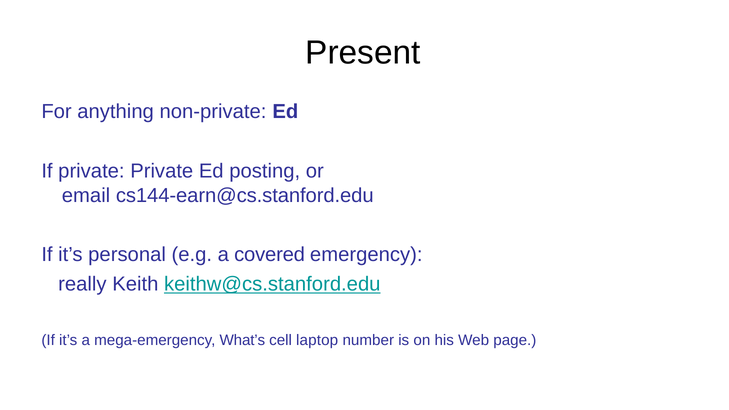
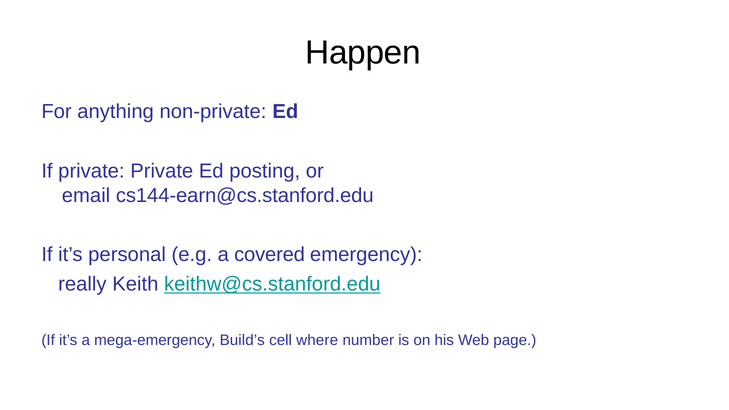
Present: Present -> Happen
What’s: What’s -> Build’s
laptop: laptop -> where
